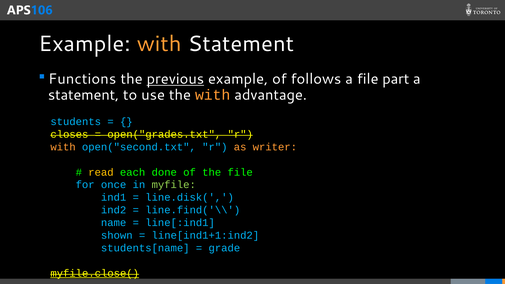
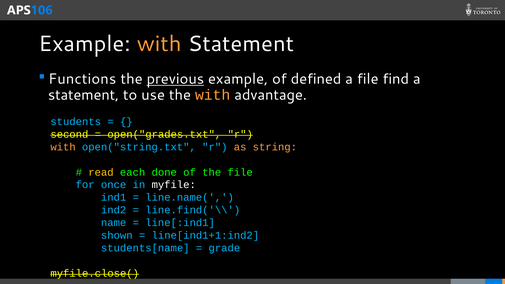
follows: follows -> defined
part: part -> find
closes: closes -> second
open("second.txt: open("second.txt -> open("string.txt
writer: writer -> string
myfile colour: light green -> white
line.disk(: line.disk( -> line.name(
myfile.close( underline: present -> none
